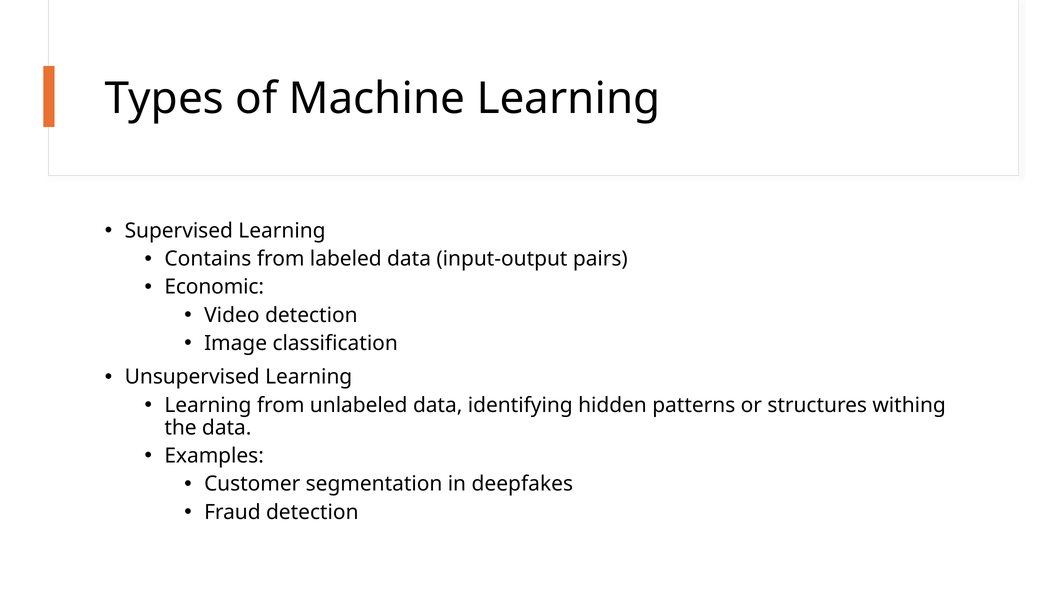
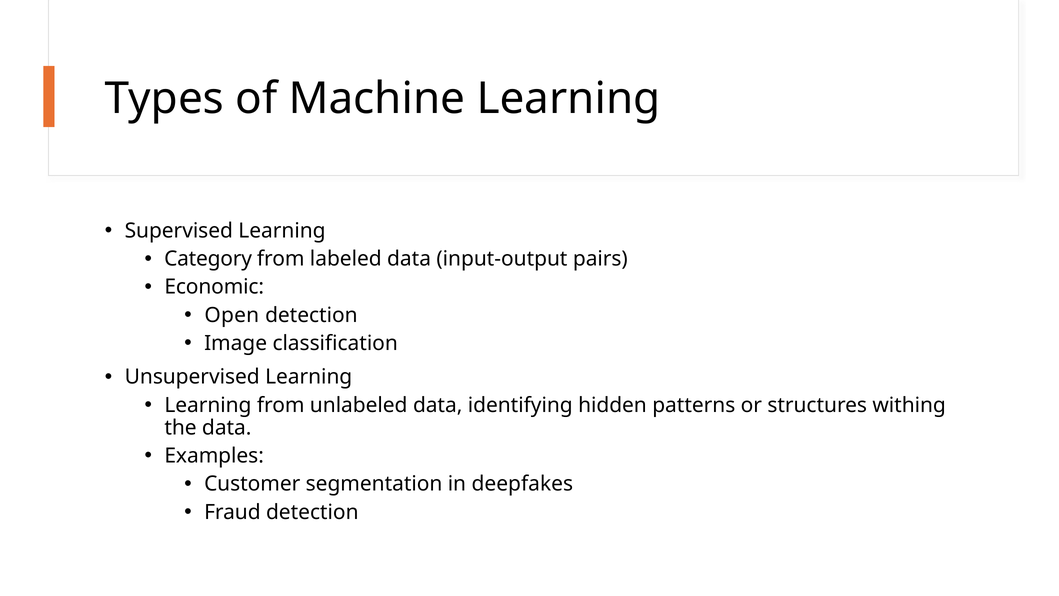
Contains: Contains -> Category
Video: Video -> Open
